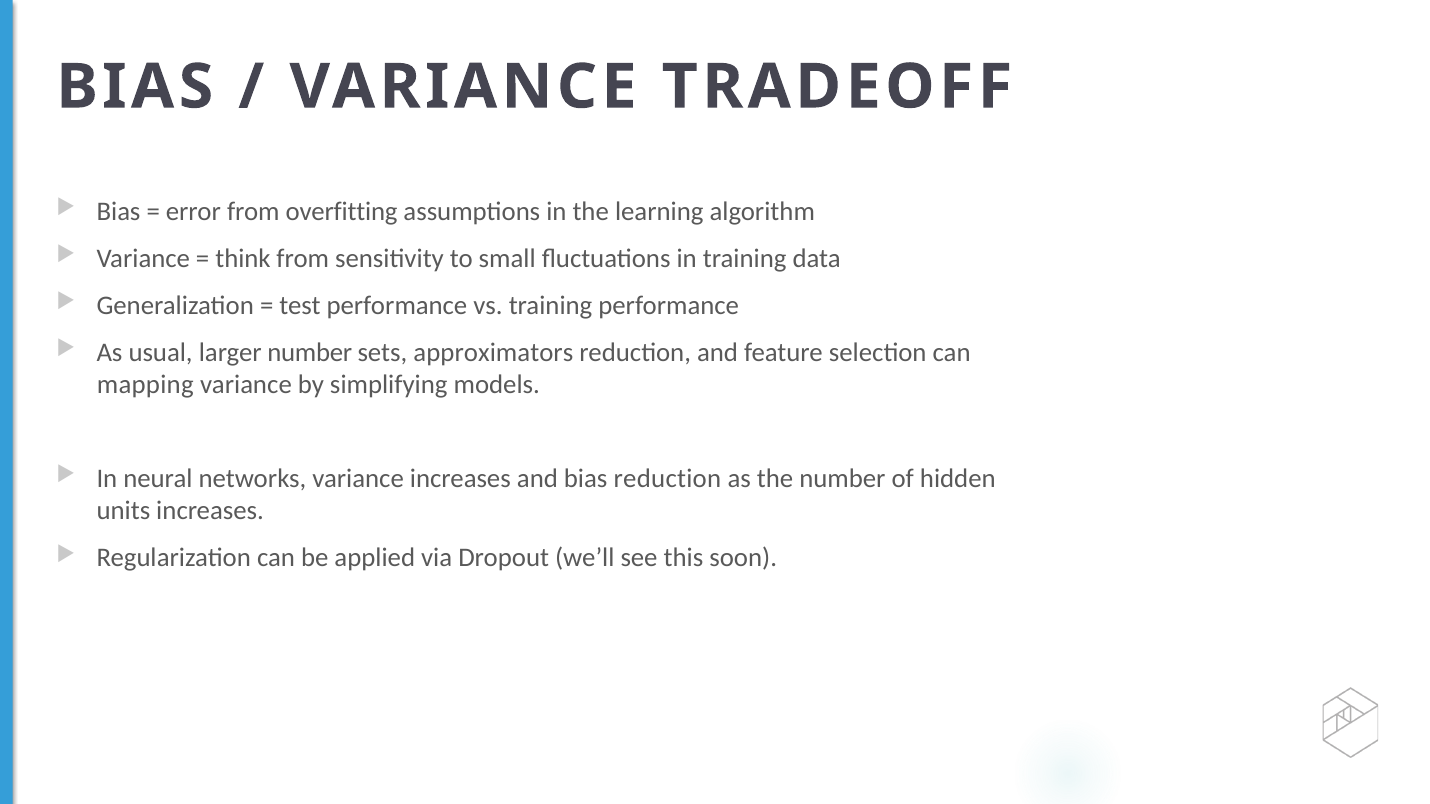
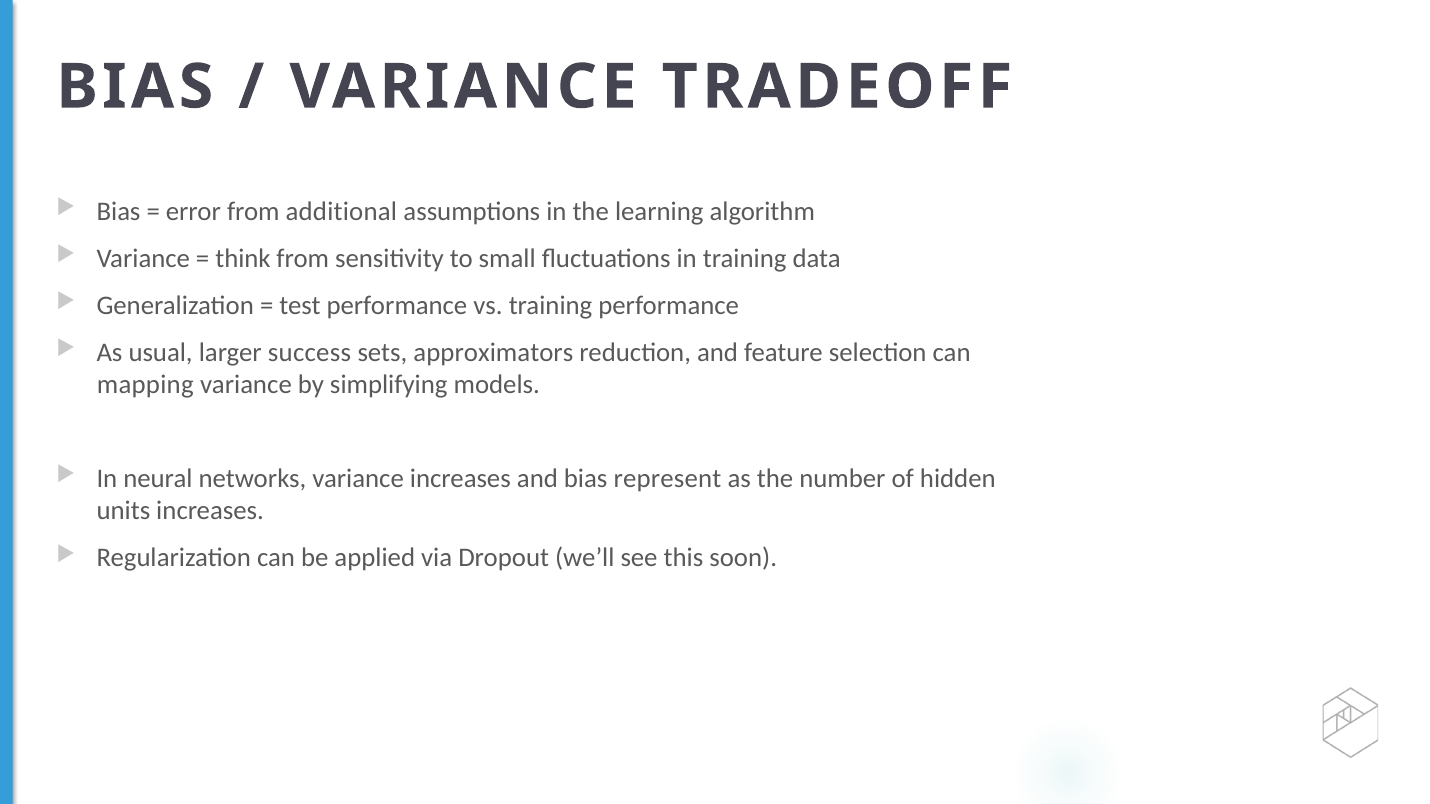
overfitting: overfitting -> additional
larger number: number -> success
bias reduction: reduction -> represent
